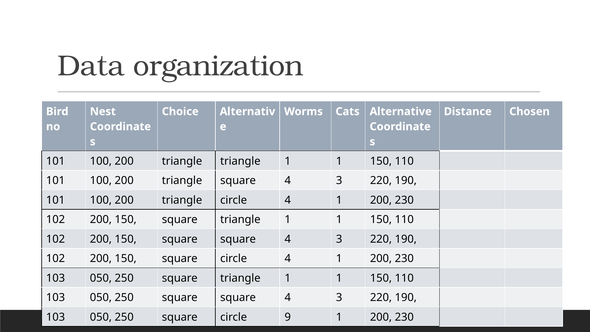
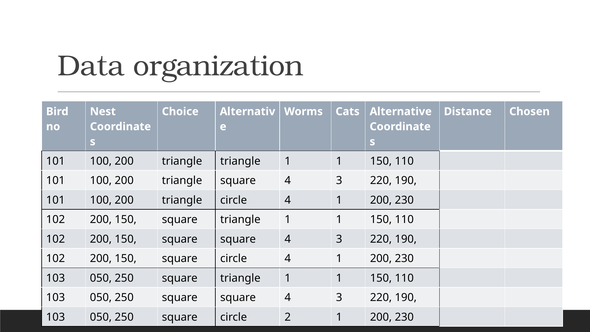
9: 9 -> 2
